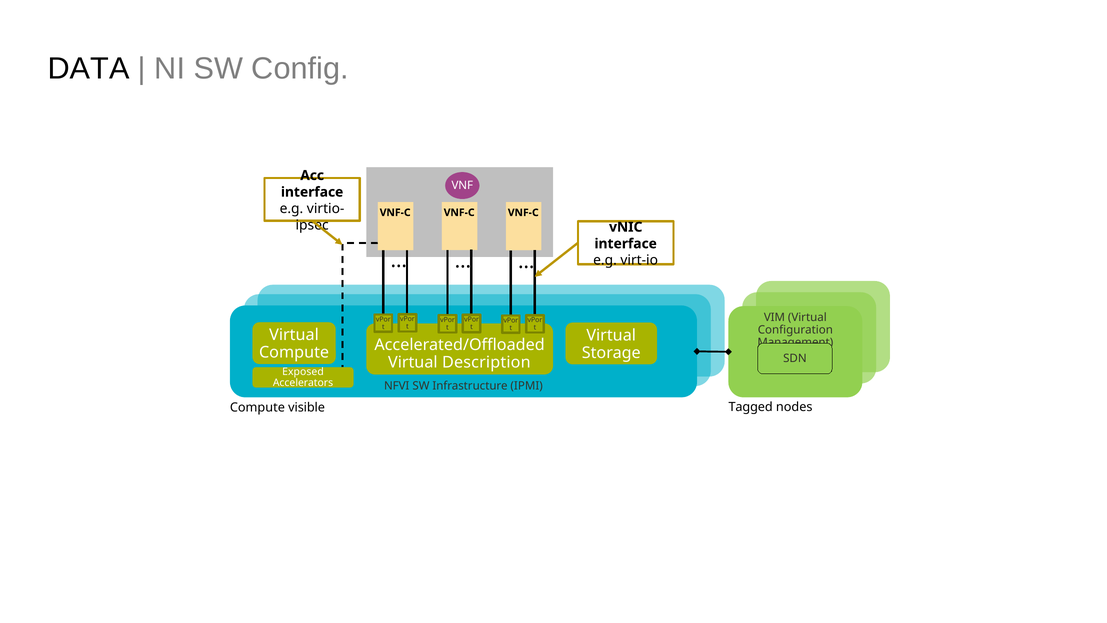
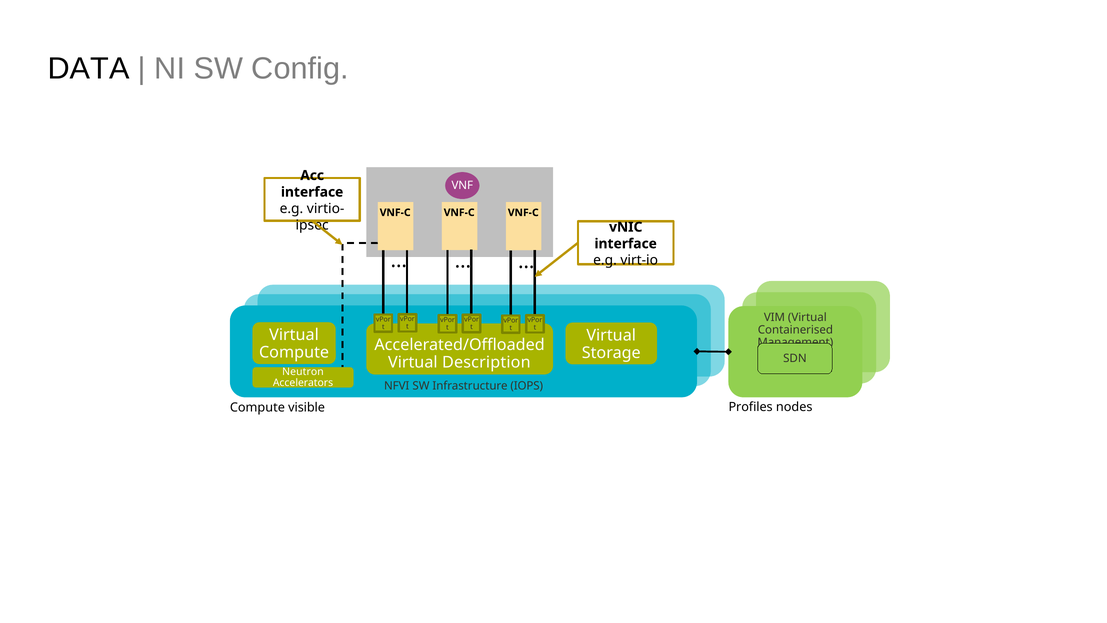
Configuration: Configuration -> Containerised
Exposed: Exposed -> Neutron
IPMI: IPMI -> IOPS
Tagged: Tagged -> Profiles
